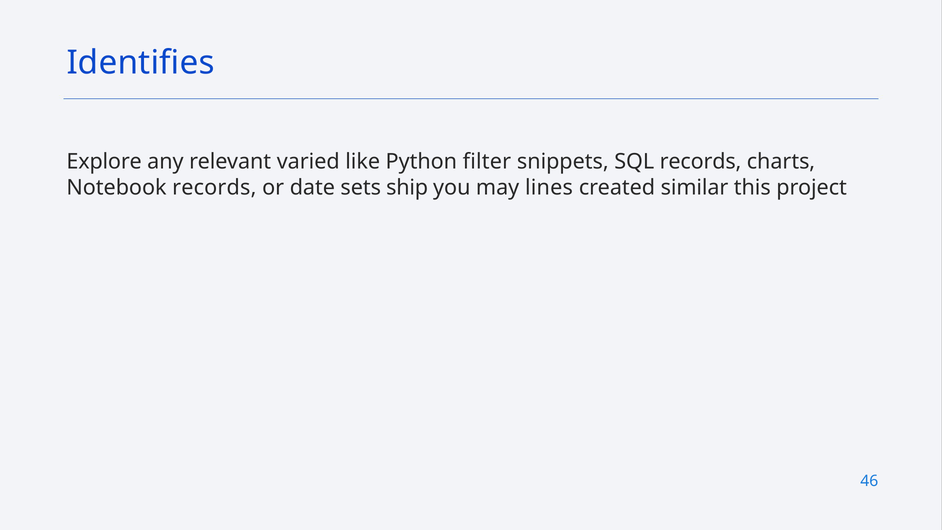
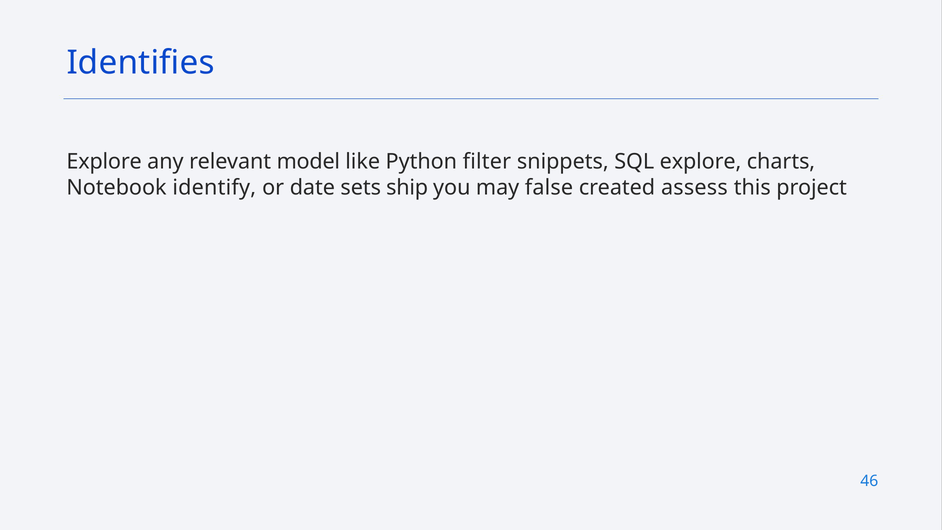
varied: varied -> model
SQL records: records -> explore
Notebook records: records -> identify
lines: lines -> false
similar: similar -> assess
